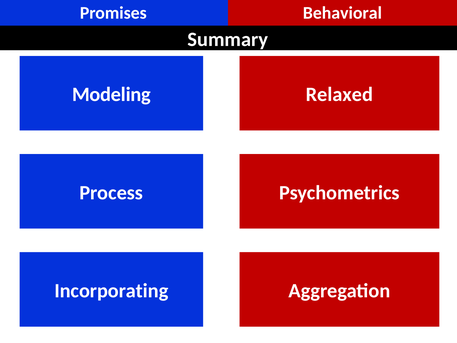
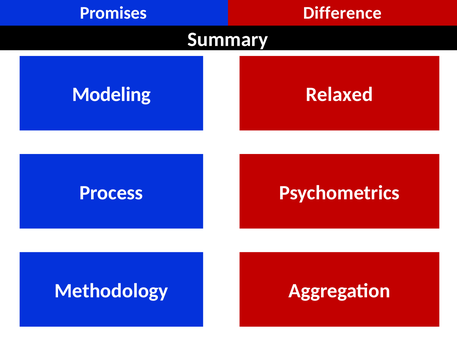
Behavioral: Behavioral -> Difference
Incorporating: Incorporating -> Methodology
